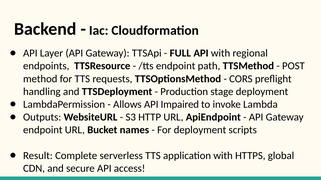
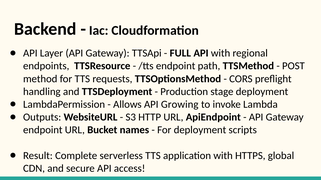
Impaired: Impaired -> Growing
